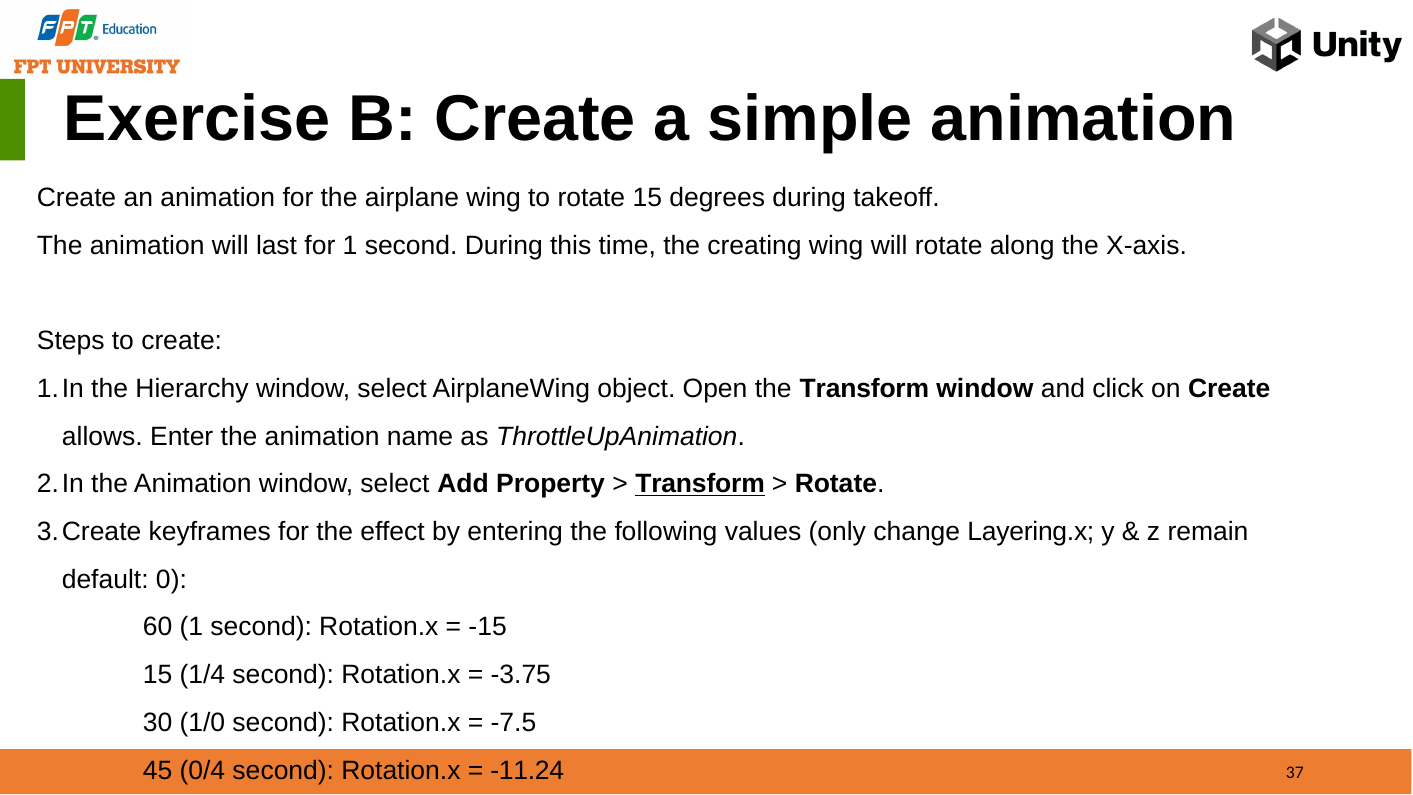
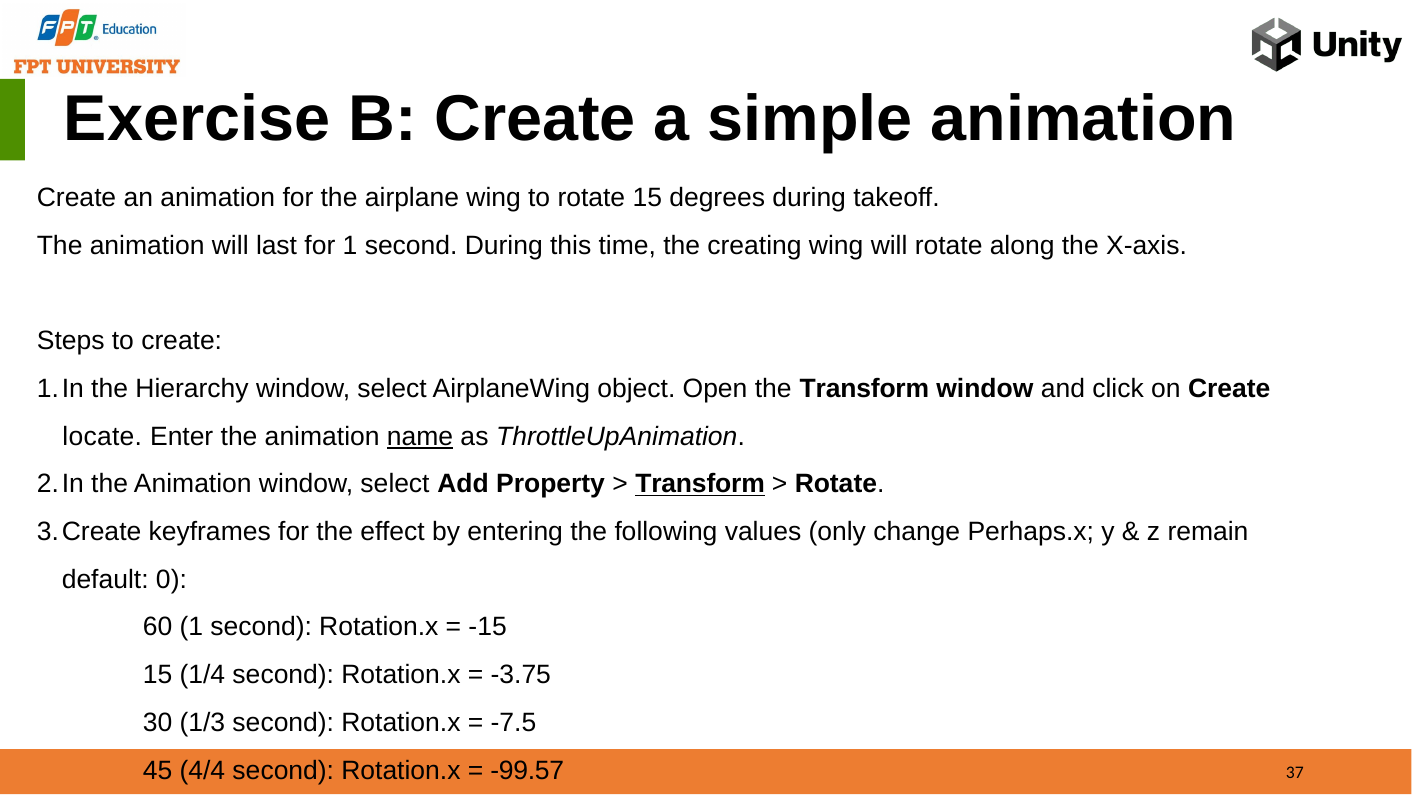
allows: allows -> locate
name underline: none -> present
Layering.x: Layering.x -> Perhaps.x
1/0: 1/0 -> 1/3
0/4: 0/4 -> 4/4
-11.24: -11.24 -> -99.57
